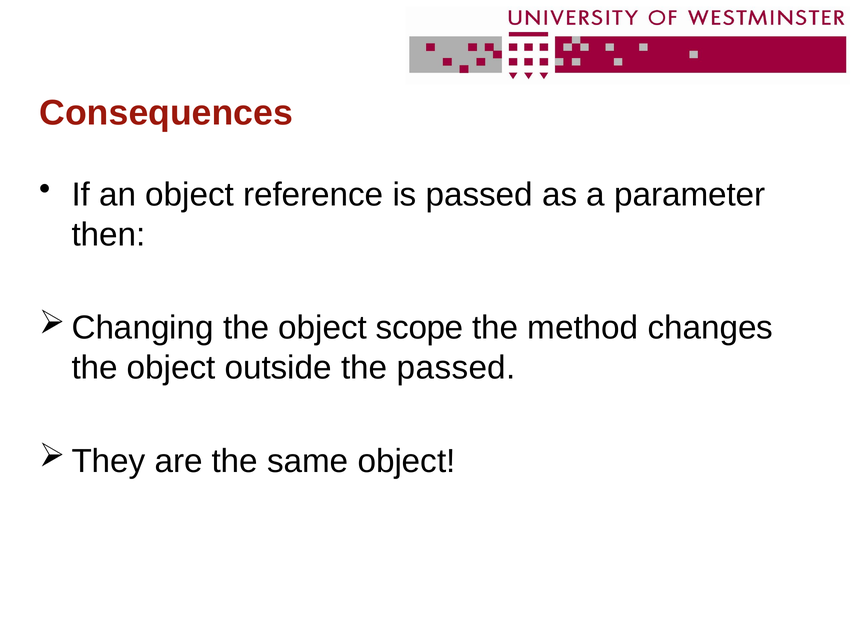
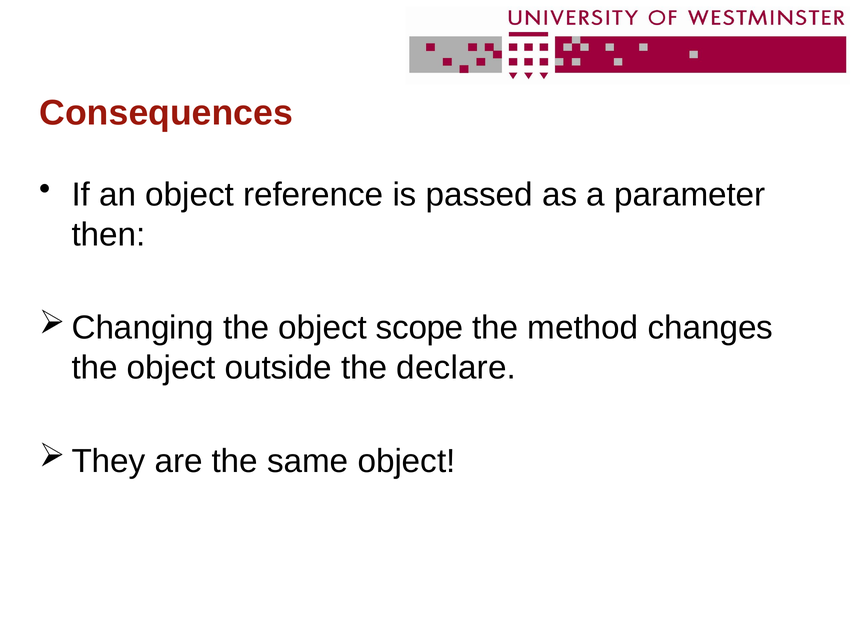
the passed: passed -> declare
